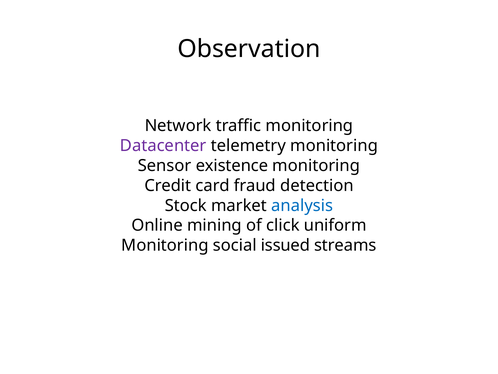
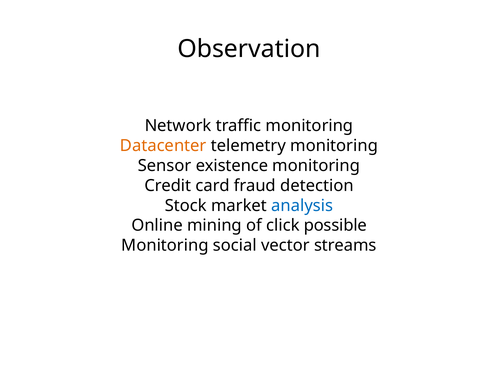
Datacenter colour: purple -> orange
uniform: uniform -> possible
issued: issued -> vector
